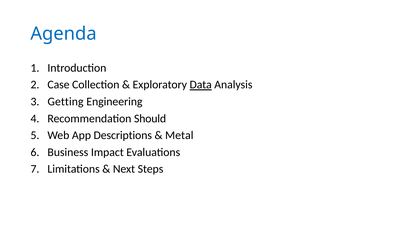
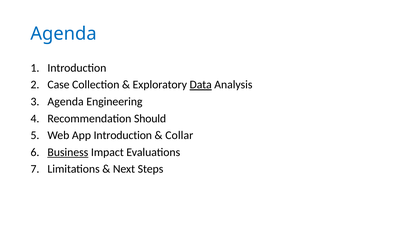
Getting at (66, 101): Getting -> Agenda
App Descriptions: Descriptions -> Introduction
Metal: Metal -> Collar
Business underline: none -> present
